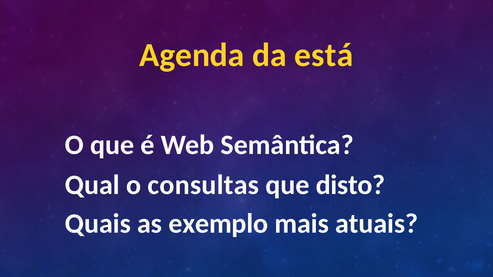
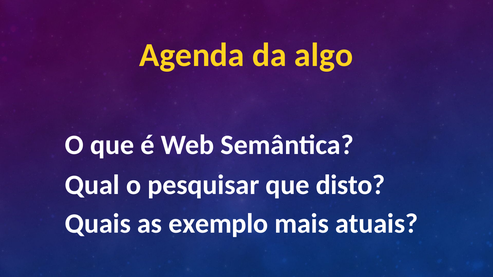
está: está -> algo
consultas: consultas -> pesquisar
